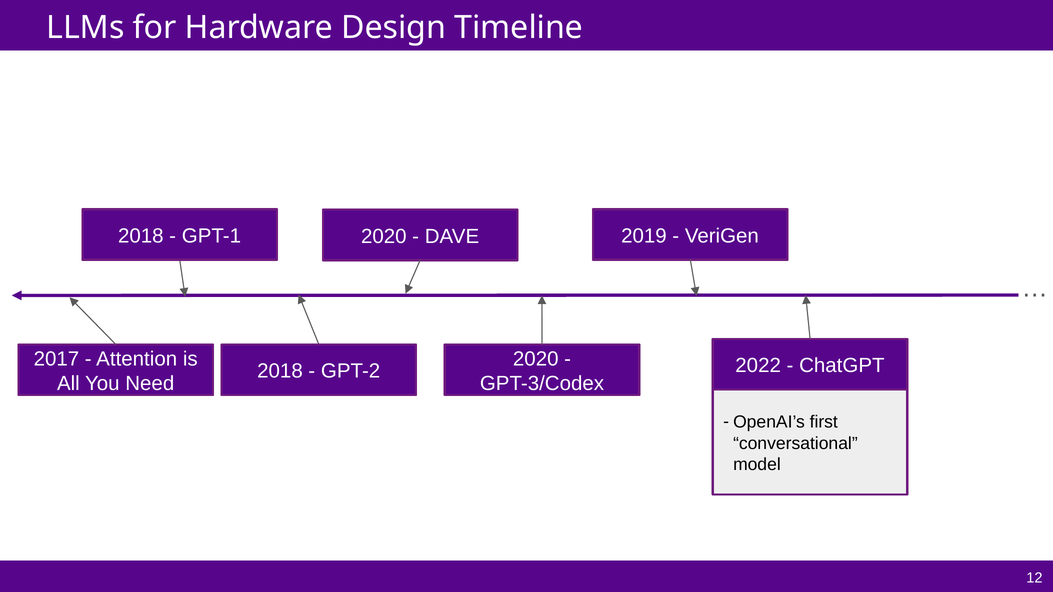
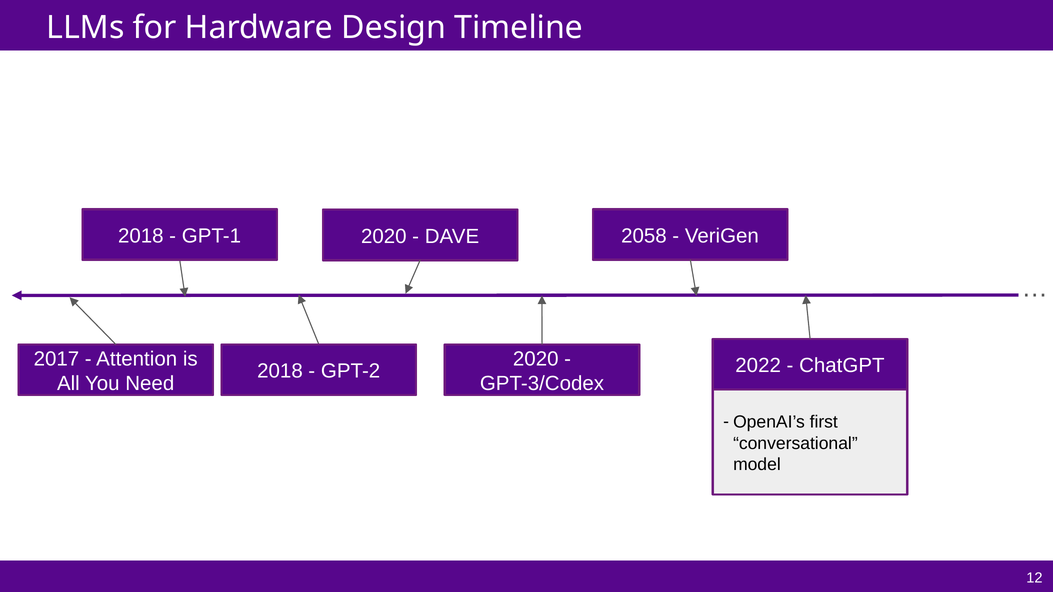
2019: 2019 -> 2058
